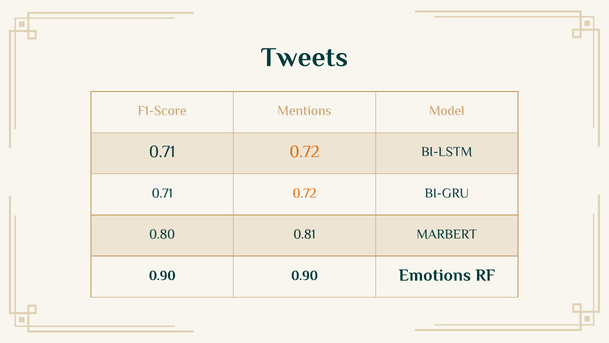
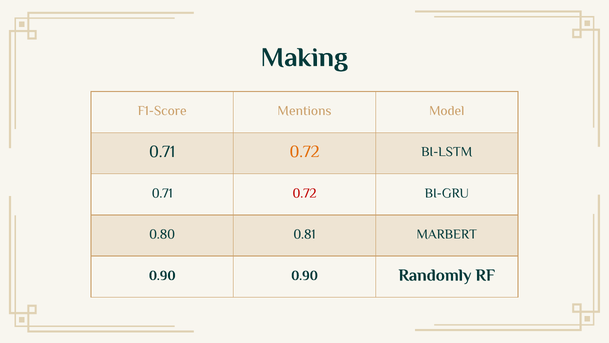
Tweets: Tweets -> Making
0.72 at (305, 193) colour: orange -> red
Emotions: Emotions -> Randomly
